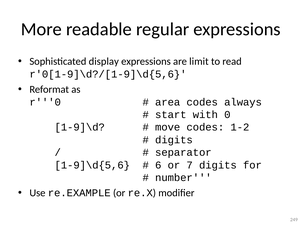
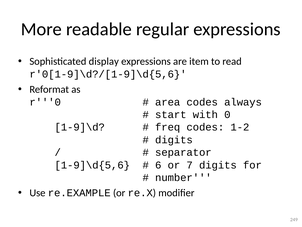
limit: limit -> item
move: move -> freq
